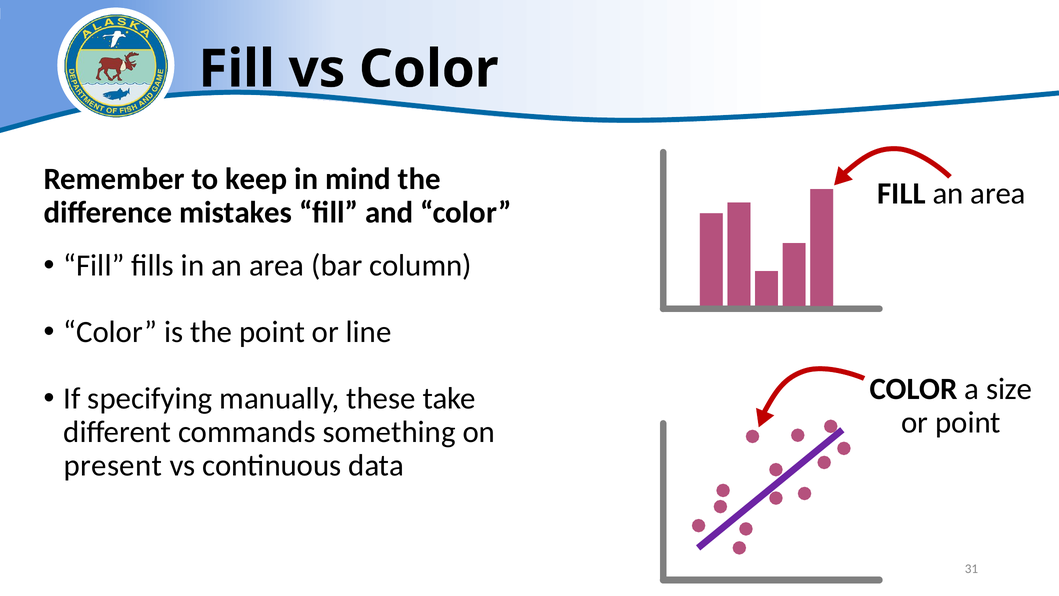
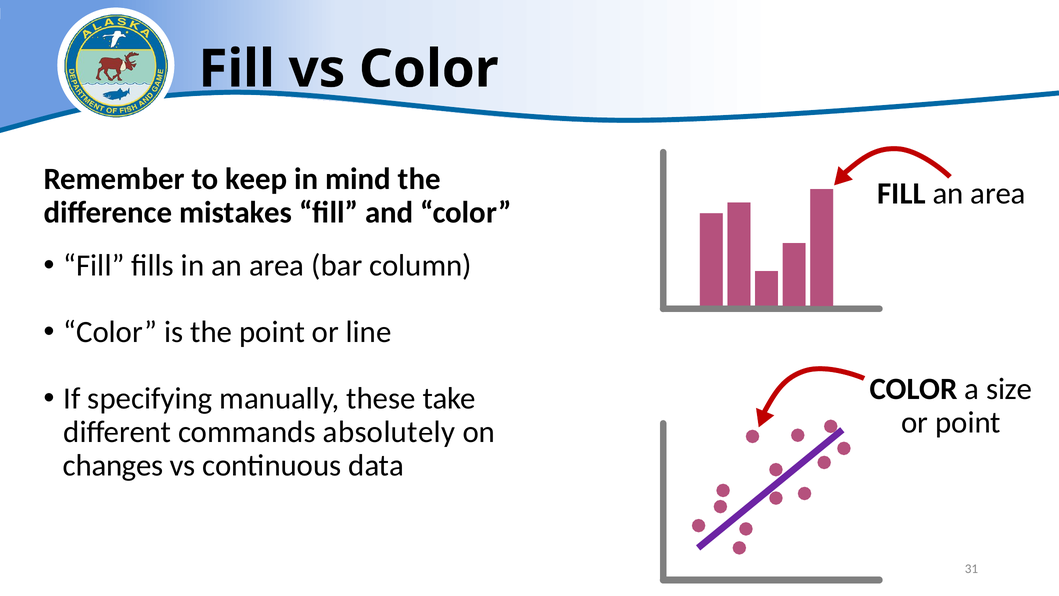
something: something -> absolutely
present: present -> changes
